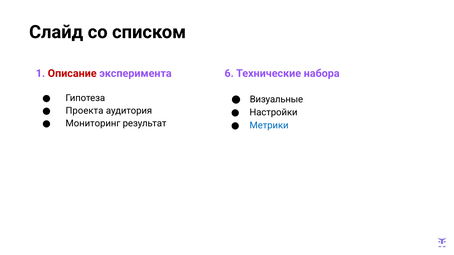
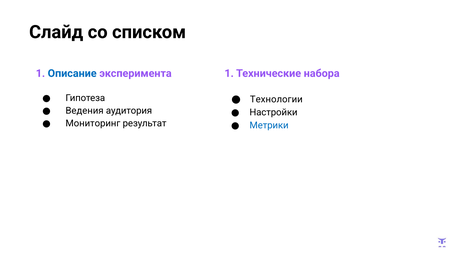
Описание colour: red -> blue
эксперимента 6: 6 -> 1
Визуальные: Визуальные -> Технологии
Проекта: Проекта -> Ведения
